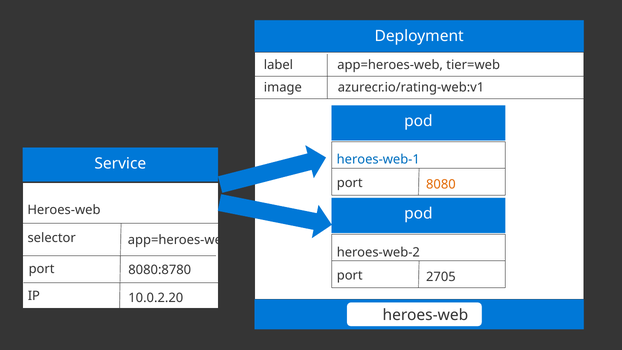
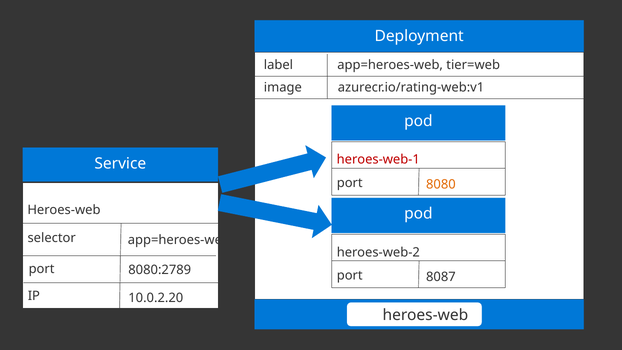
heroes-web-1 colour: blue -> red
8080:8780: 8080:8780 -> 8080:2789
2705: 2705 -> 8087
